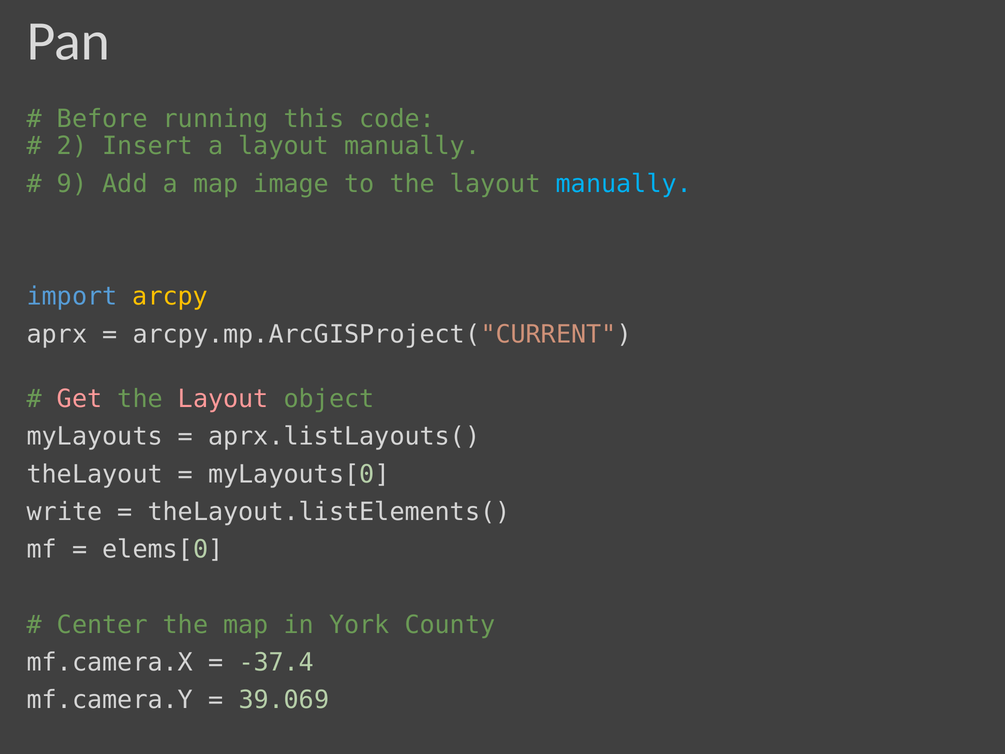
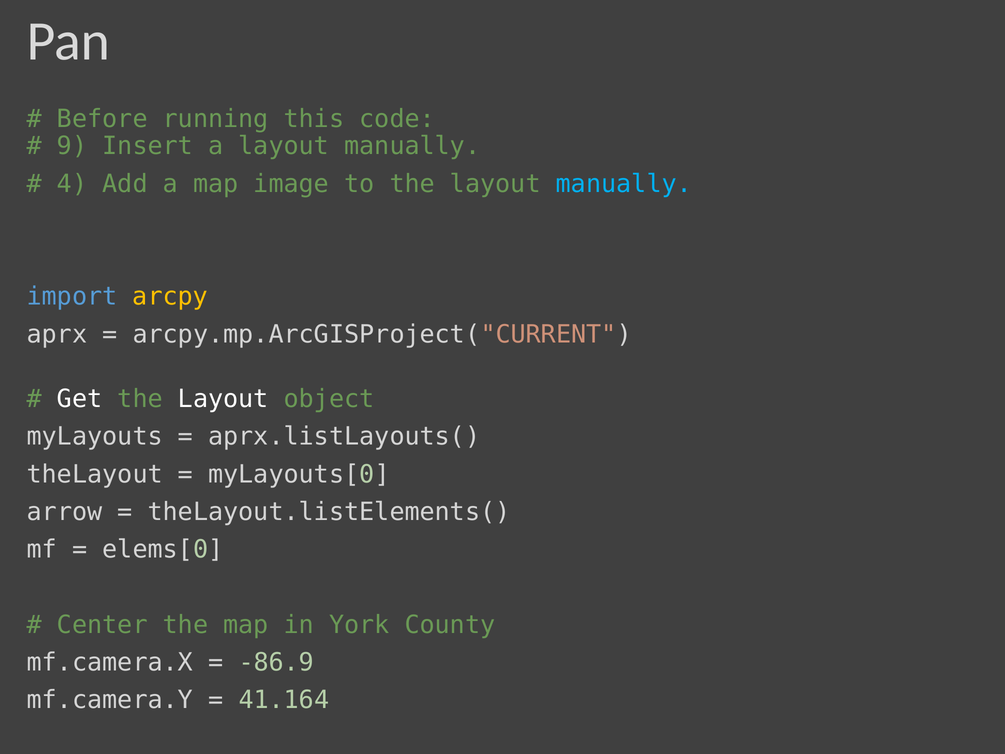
2: 2 -> 9
9: 9 -> 4
Get colour: pink -> white
Layout at (223, 399) colour: pink -> white
write: write -> arrow
-37.4: -37.4 -> -86.9
39.069: 39.069 -> 41.164
